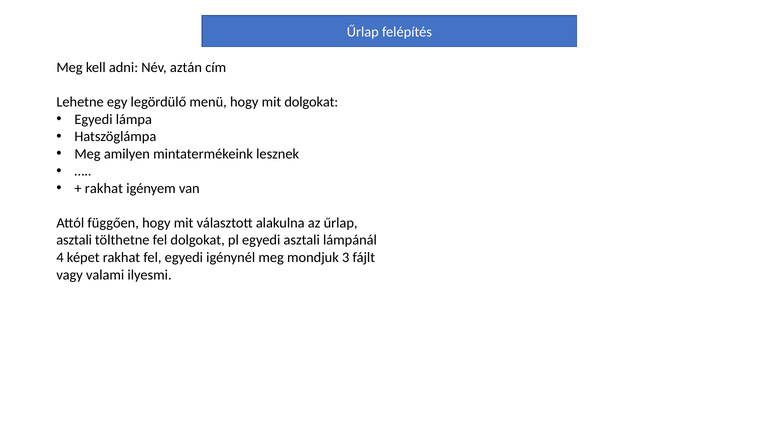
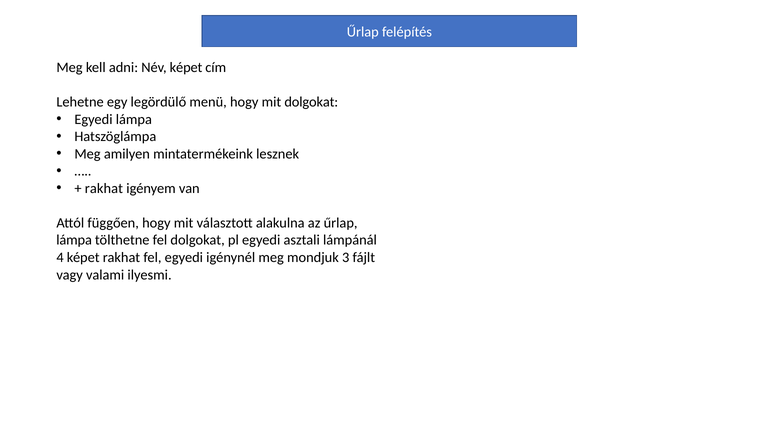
Név aztán: aztán -> képet
asztali at (74, 240): asztali -> lámpa
